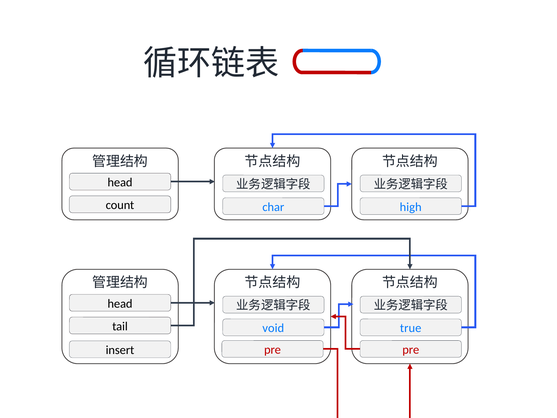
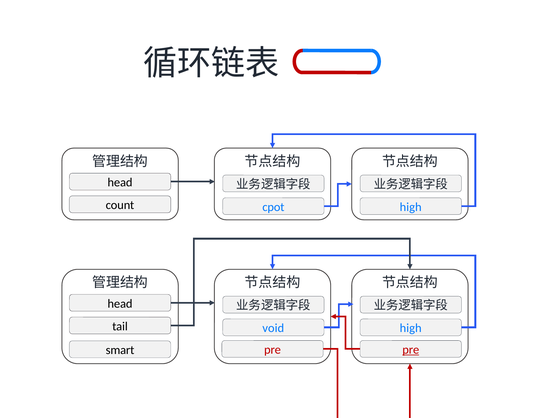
char: char -> cpot
true at (411, 328): true -> high
pre at (411, 350) underline: none -> present
insert: insert -> smart
